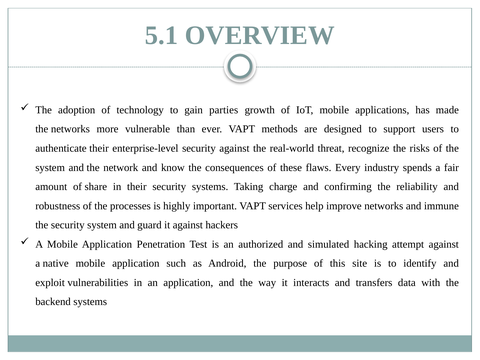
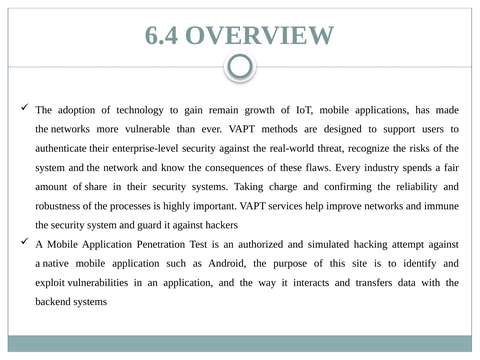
5.1: 5.1 -> 6.4
parties: parties -> remain
